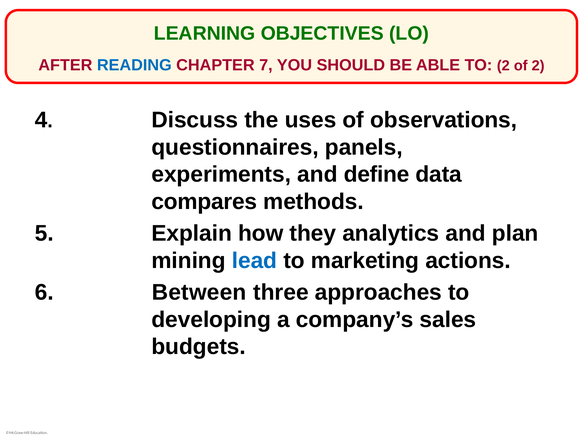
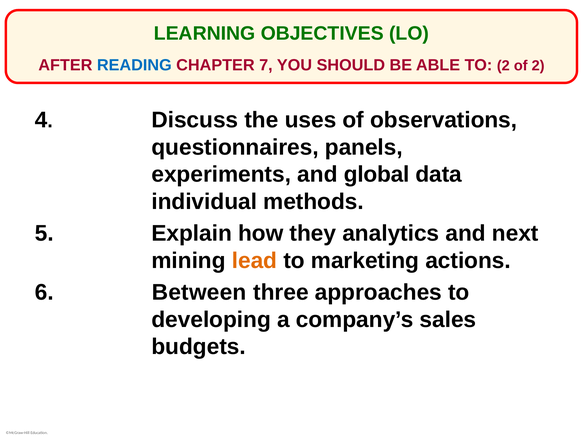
define: define -> global
compares: compares -> individual
plan: plan -> next
lead colour: blue -> orange
